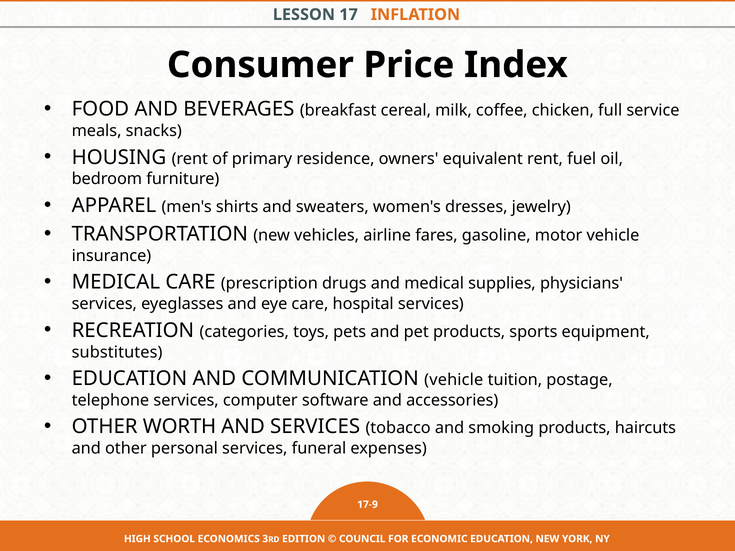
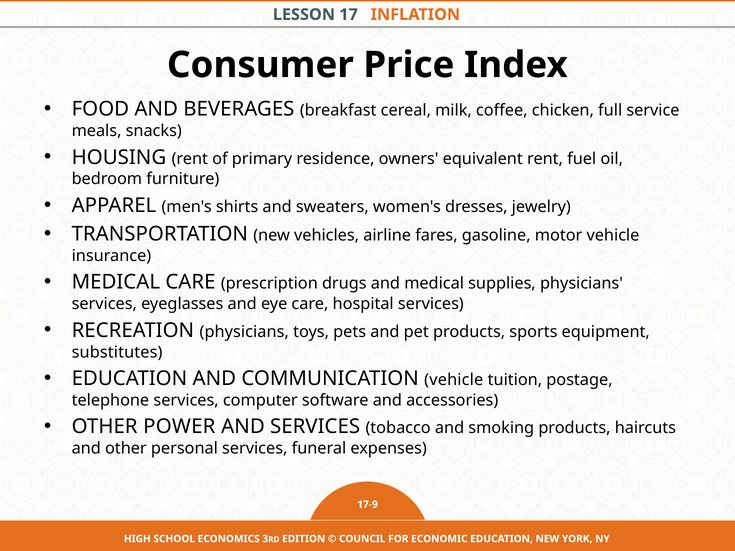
RECREATION categories: categories -> physicians
WORTH: WORTH -> POWER
